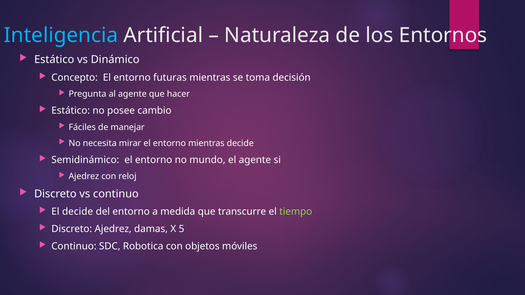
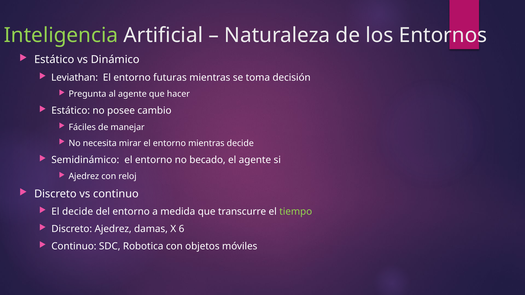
Inteligencia colour: light blue -> light green
Concepto: Concepto -> Leviathan
mundo: mundo -> becado
5: 5 -> 6
